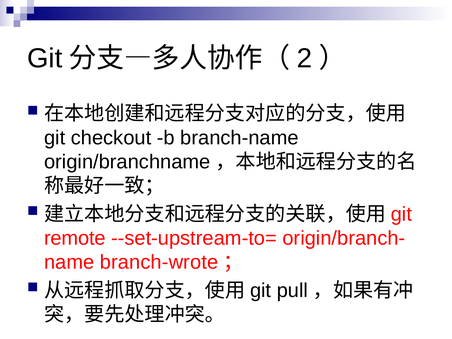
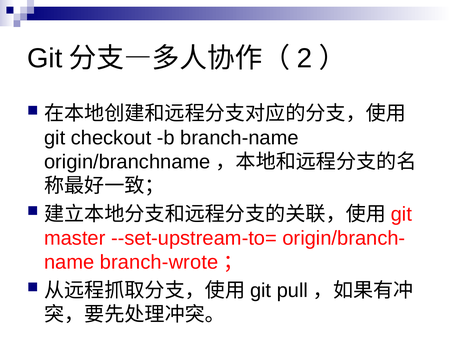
remote: remote -> master
